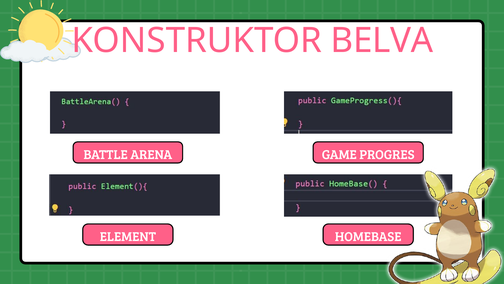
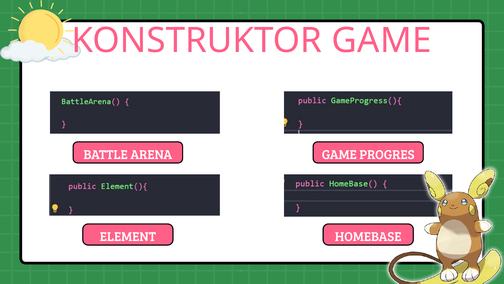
KONSTRUKTOR BELVA: BELVA -> GAME
